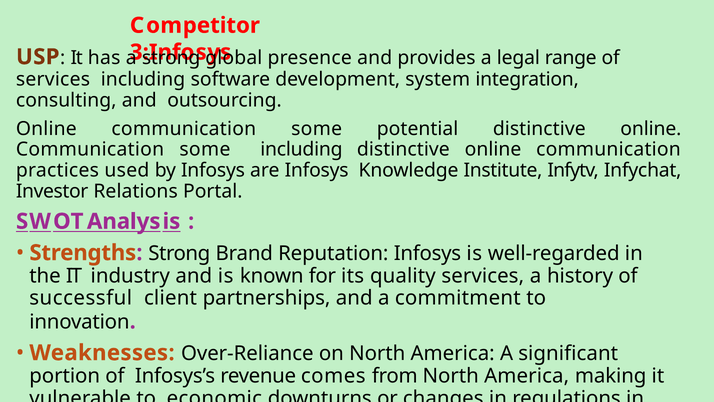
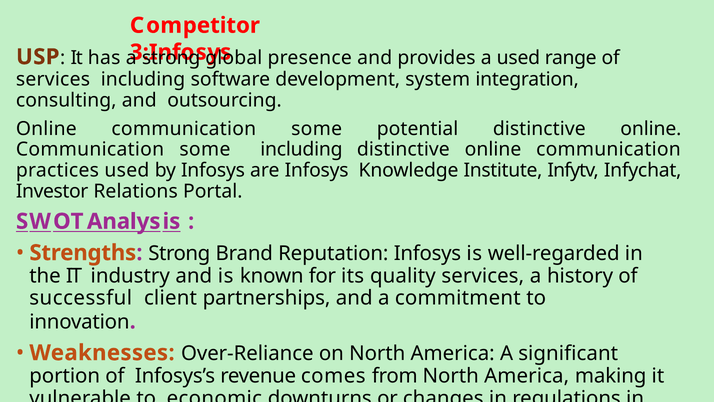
a legal: legal -> used
